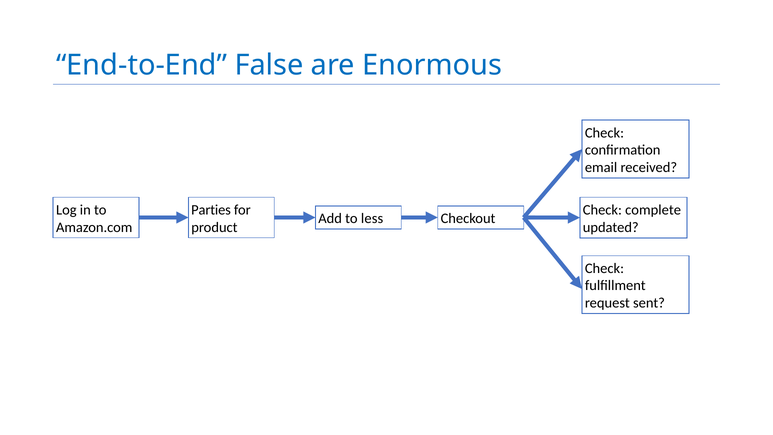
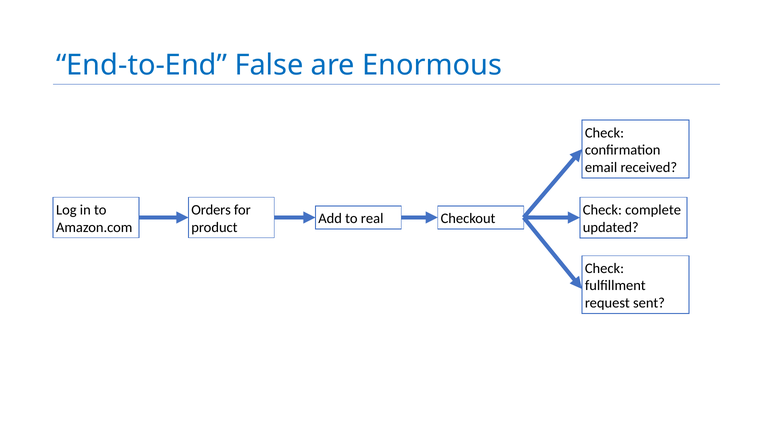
Parties: Parties -> Orders
less: less -> real
